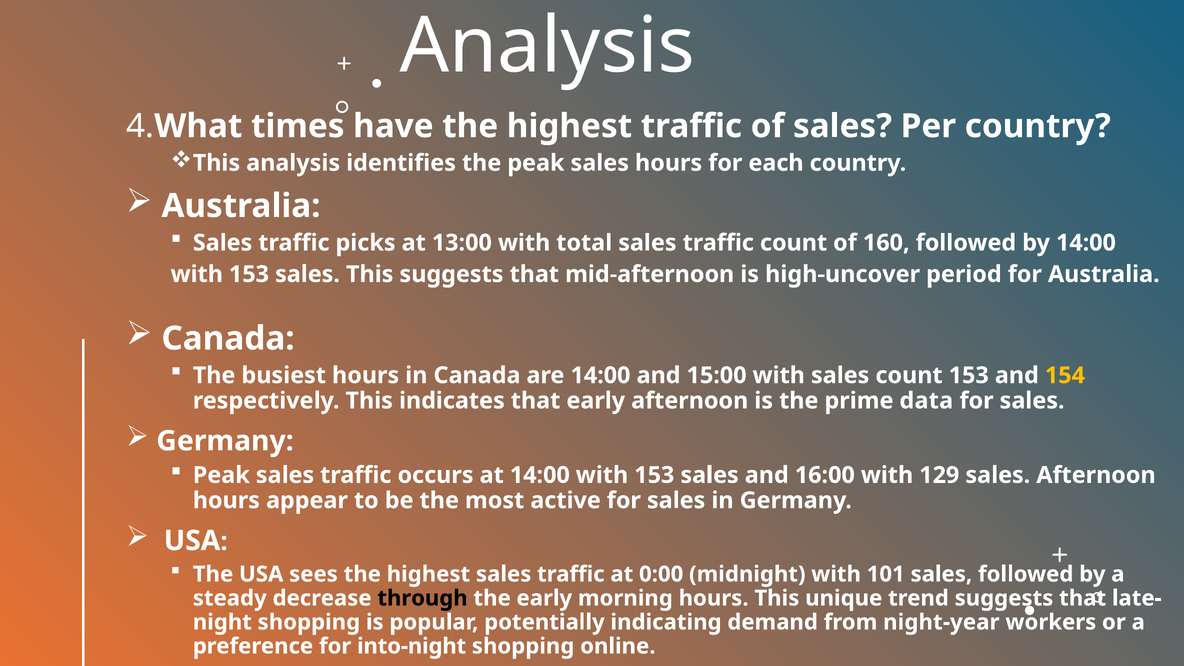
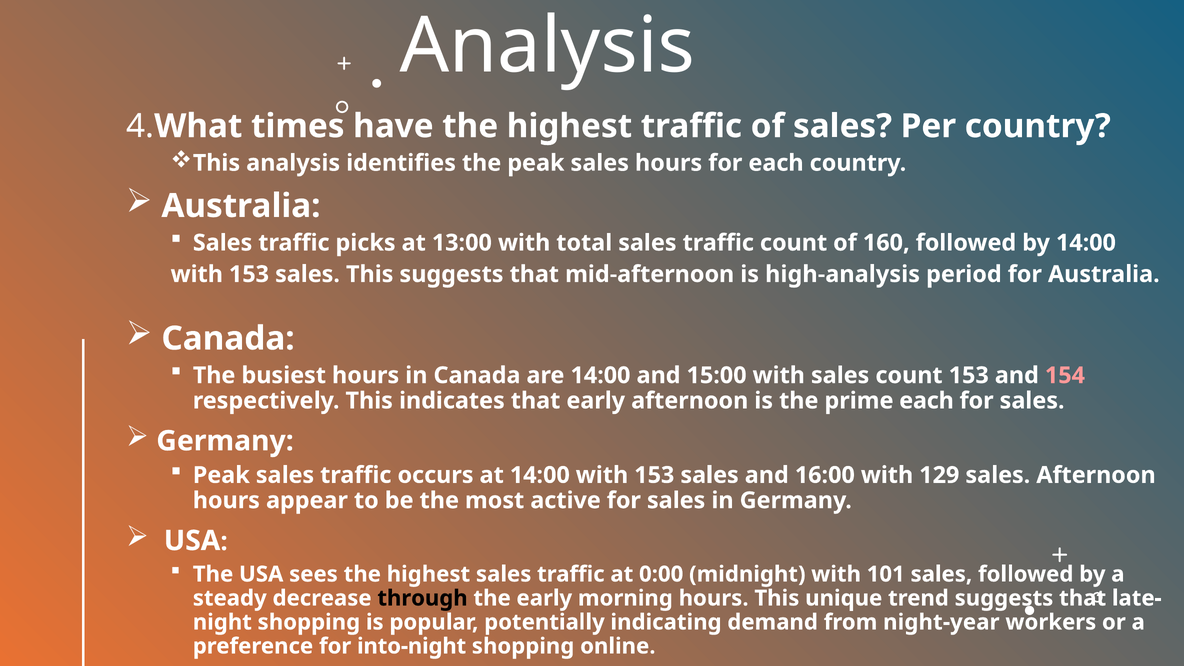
high-uncover: high-uncover -> high-analysis
154 colour: yellow -> pink
prime data: data -> each
